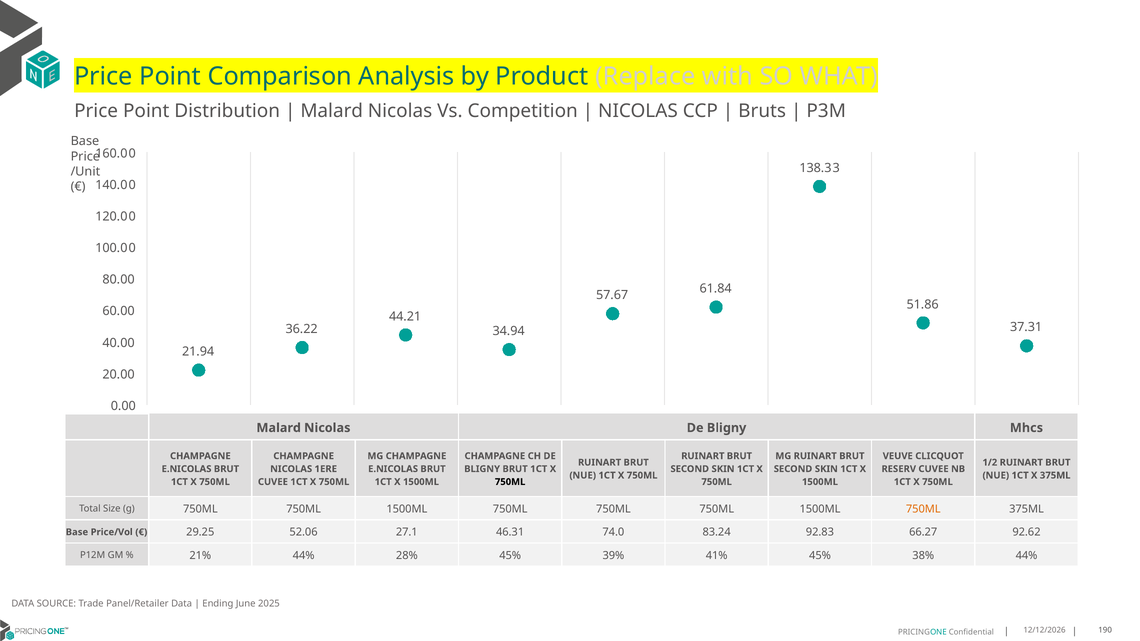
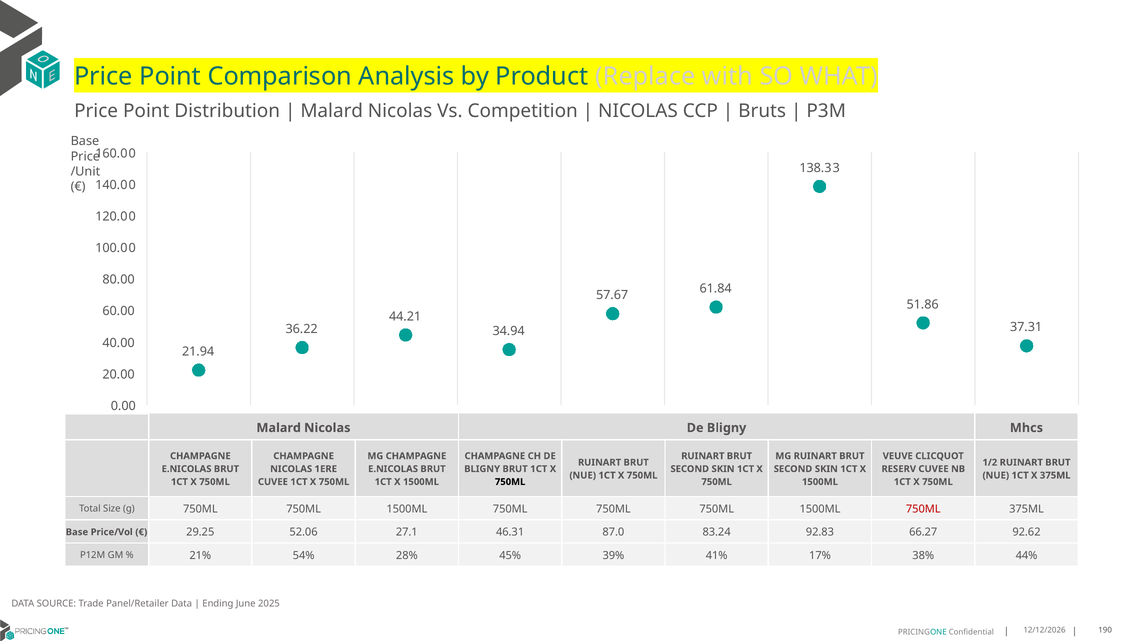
750ML at (923, 509) colour: orange -> red
74.0: 74.0 -> 87.0
21% 44%: 44% -> 54%
41% 45%: 45% -> 17%
